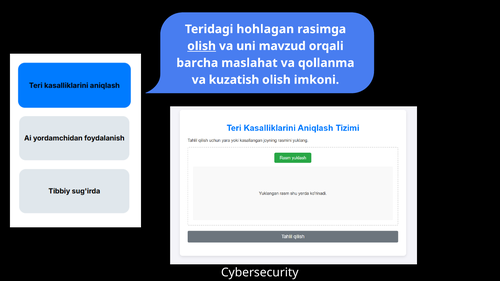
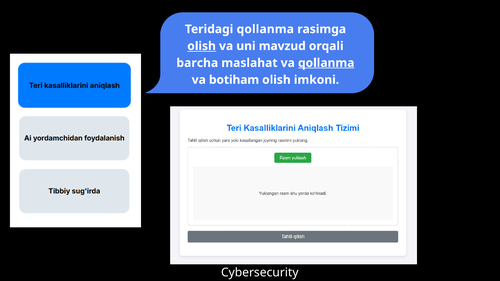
Teridagi hohlagan: hohlagan -> qollanma
qollanma at (326, 63) underline: none -> present
kuzatish: kuzatish -> botiham
